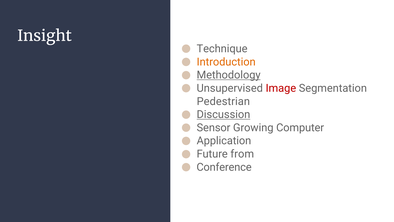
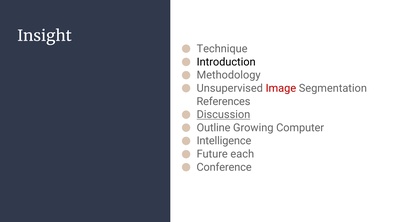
Introduction colour: orange -> black
Methodology underline: present -> none
Pedestrian: Pedestrian -> References
Sensor: Sensor -> Outline
Application: Application -> Intelligence
from: from -> each
